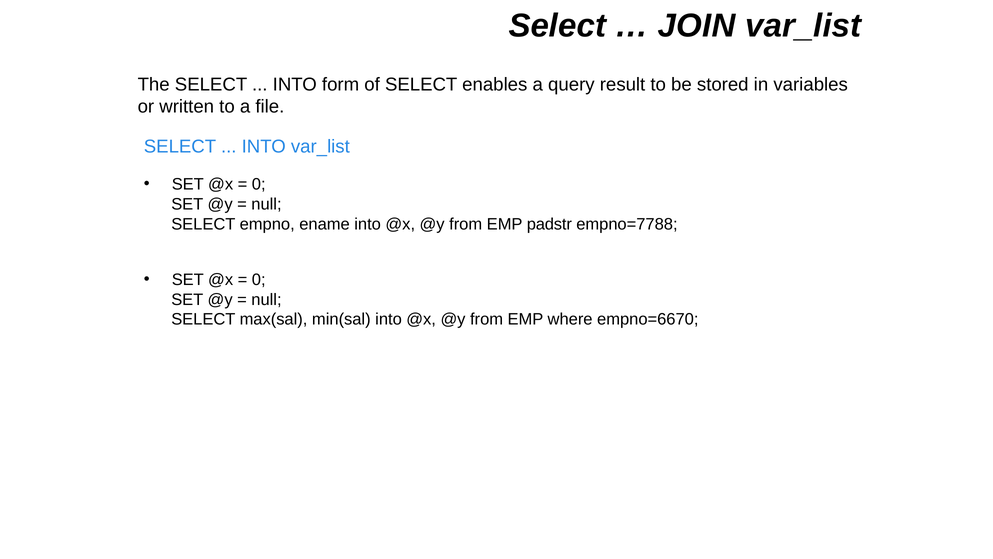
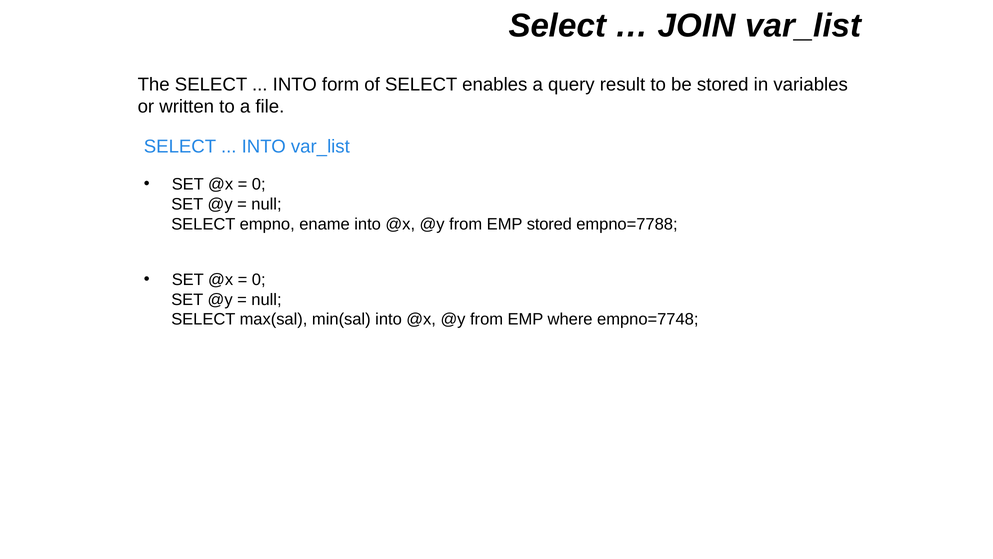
EMP padstr: padstr -> stored
empno=6670: empno=6670 -> empno=7748
